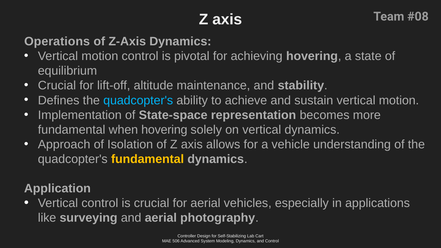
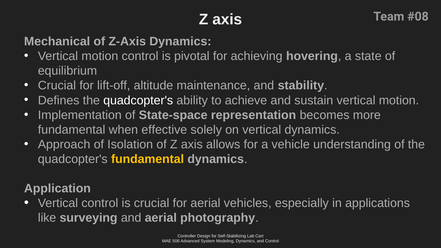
Operations: Operations -> Mechanical
quadcopter's at (138, 100) colour: light blue -> white
when hovering: hovering -> effective
